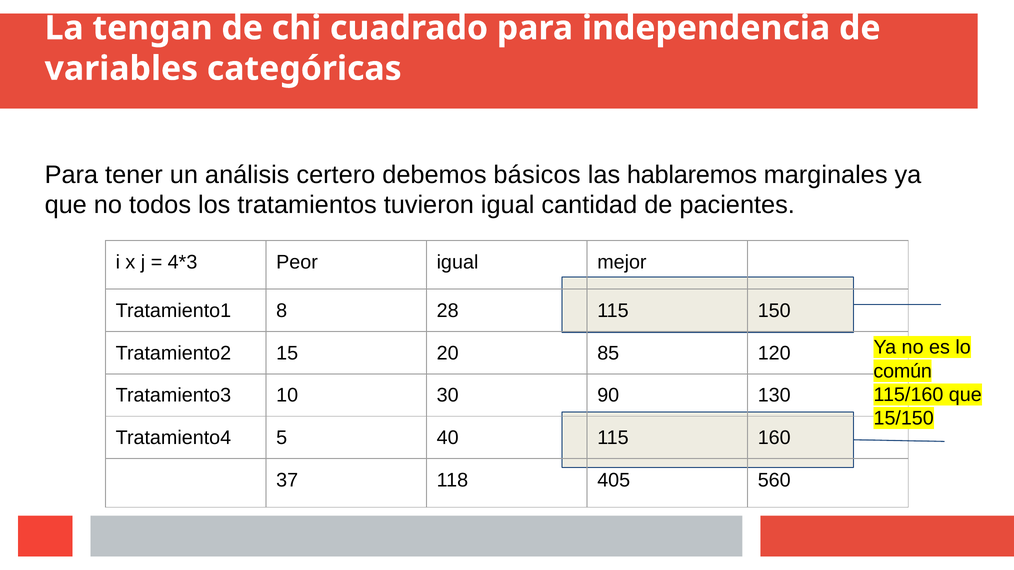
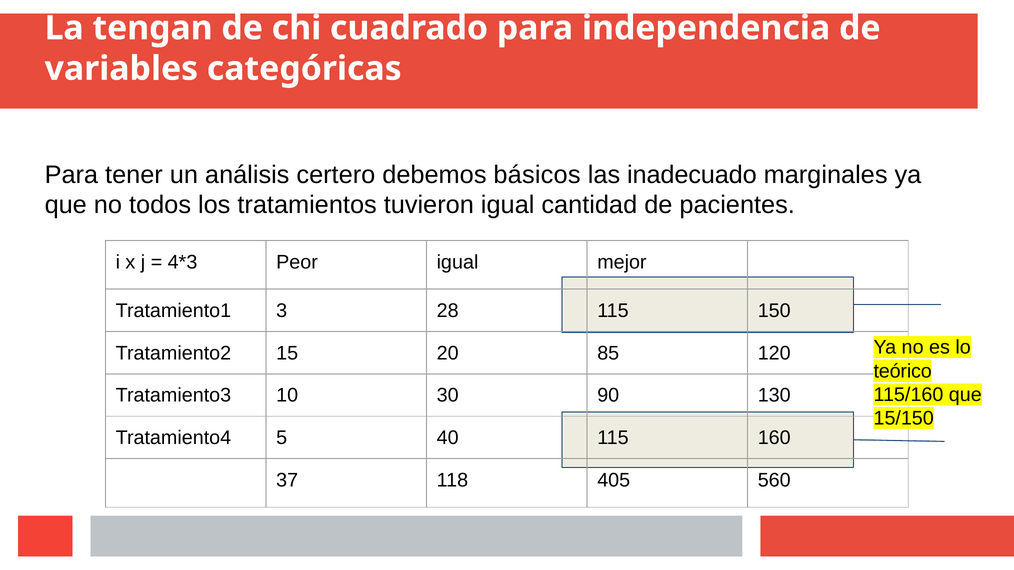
hablaremos: hablaremos -> inadecuado
8: 8 -> 3
común: común -> teórico
